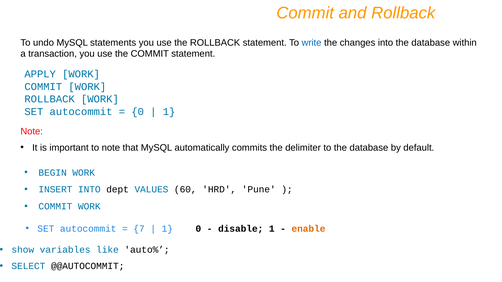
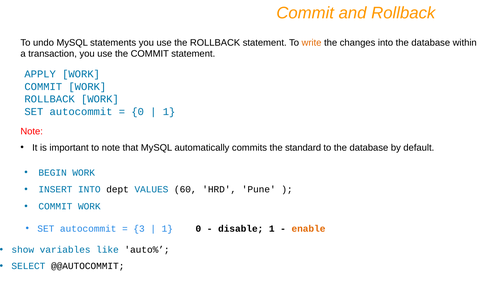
write colour: blue -> orange
delimiter: delimiter -> standard
7: 7 -> 3
